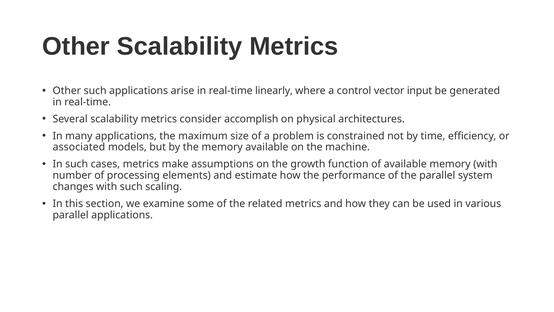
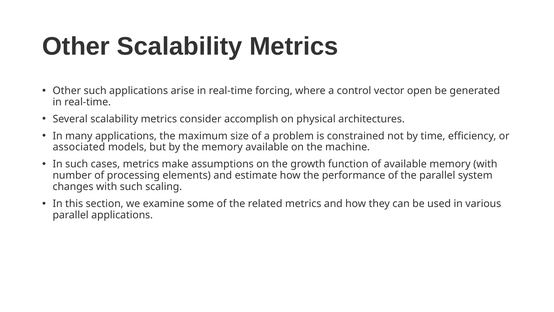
linearly: linearly -> forcing
input: input -> open
